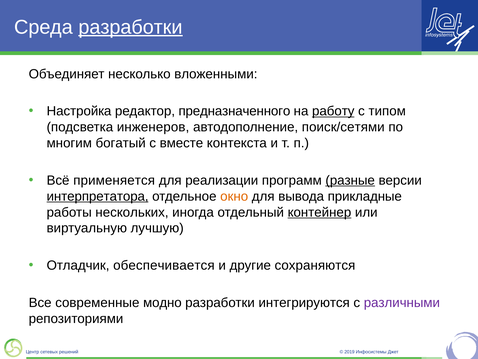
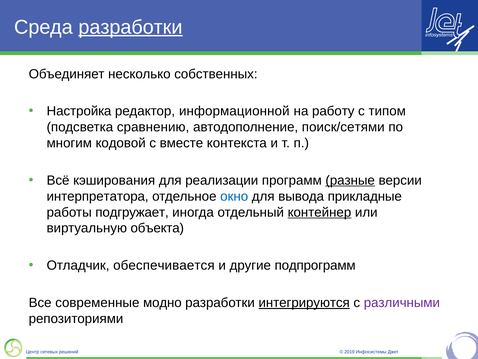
вложенными: вложенными -> собственных
предназначенного: предназначенного -> информационной
работу underline: present -> none
инженеров: инженеров -> сравнению
богатый: богатый -> кодовой
применяется: применяется -> кэширования
интерпретатора underline: present -> none
окно colour: orange -> blue
нескольких: нескольких -> подгружает
лучшую: лучшую -> объекта
сохраняются: сохраняются -> подпрограмм
интегрируются underline: none -> present
